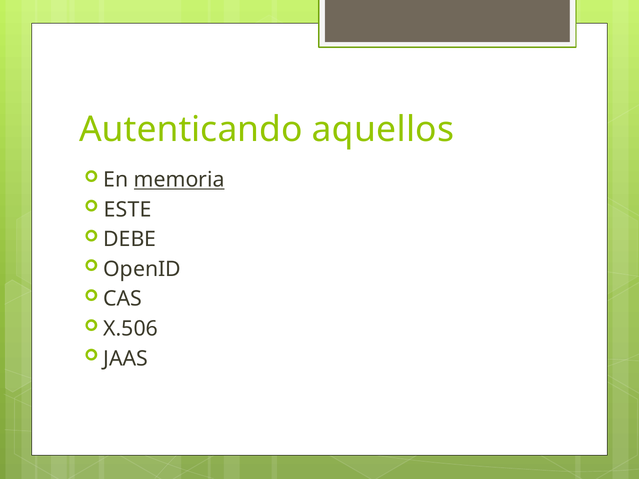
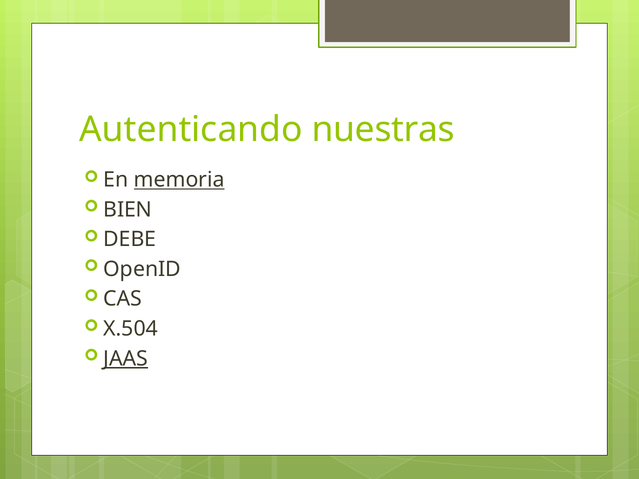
aquellos: aquellos -> nuestras
ESTE: ESTE -> BIEN
X.506: X.506 -> X.504
JAAS underline: none -> present
